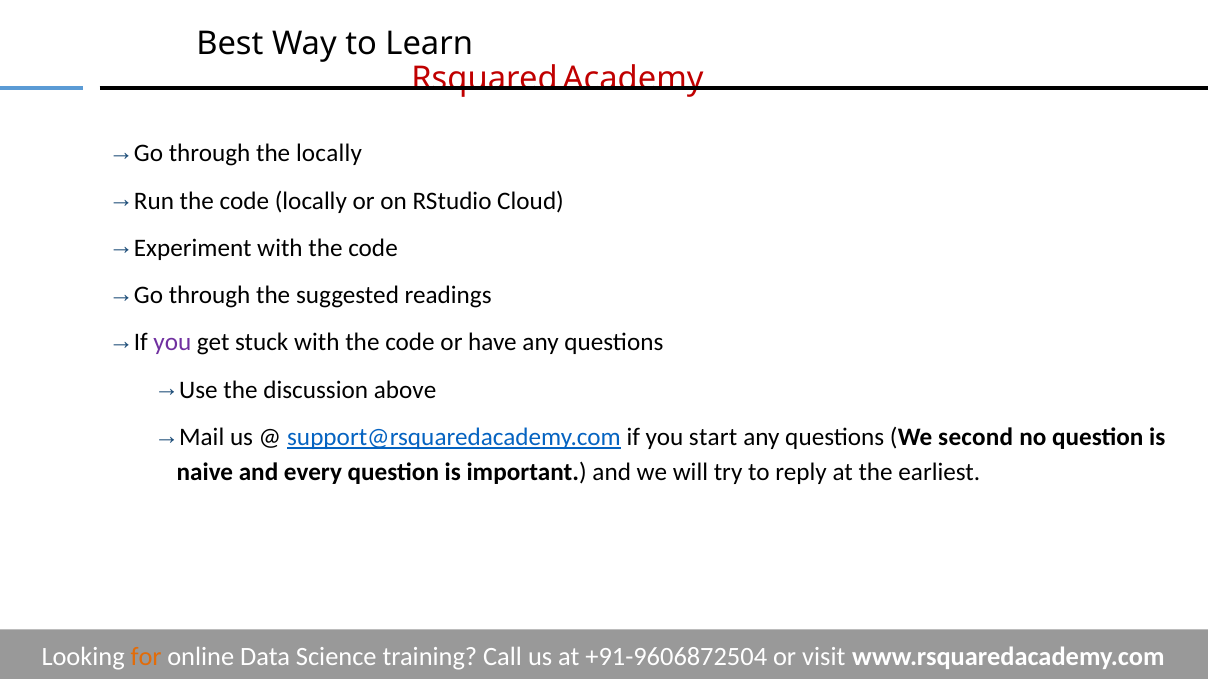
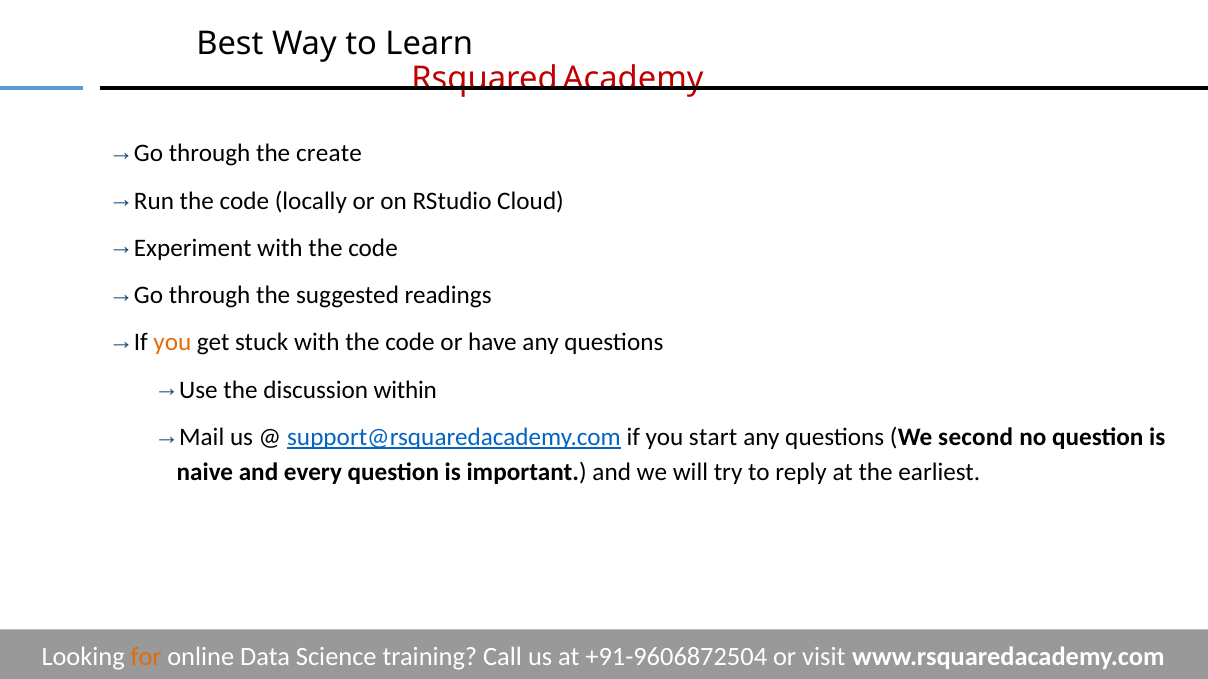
the locally: locally -> create
you at (172, 343) colour: purple -> orange
above: above -> within
